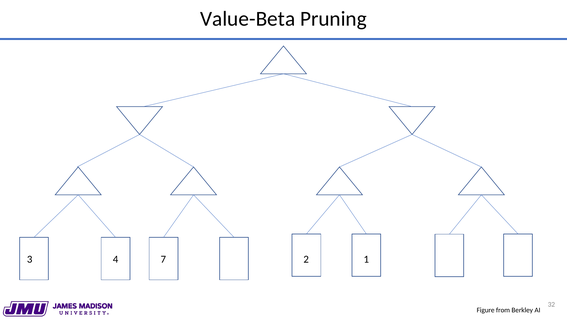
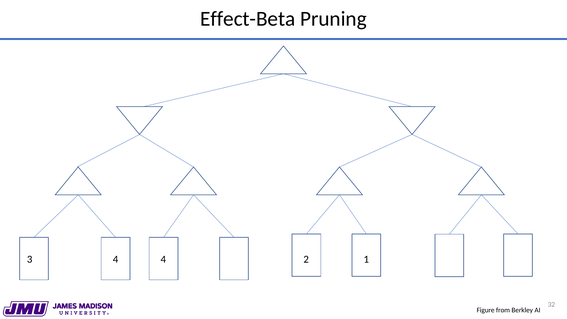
Value-Beta: Value-Beta -> Effect-Beta
4 7: 7 -> 4
